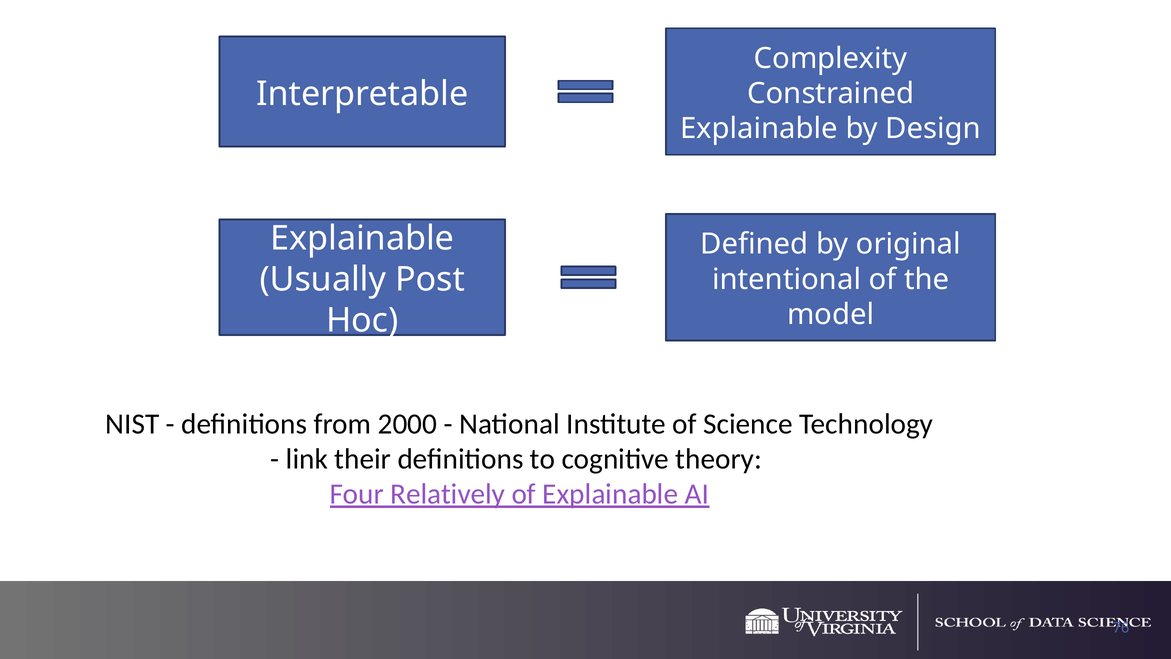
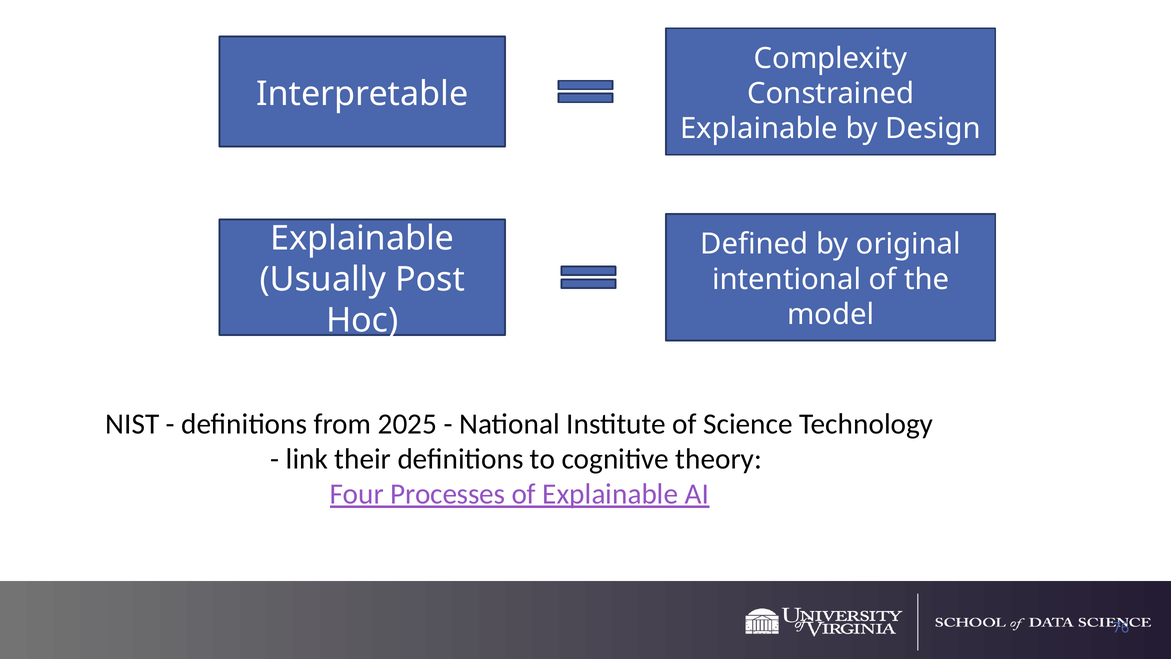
2000: 2000 -> 2025
Relatively: Relatively -> Processes
